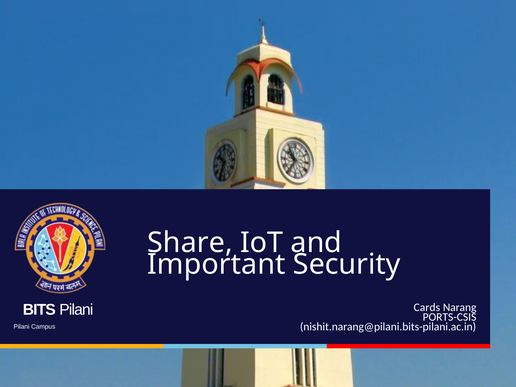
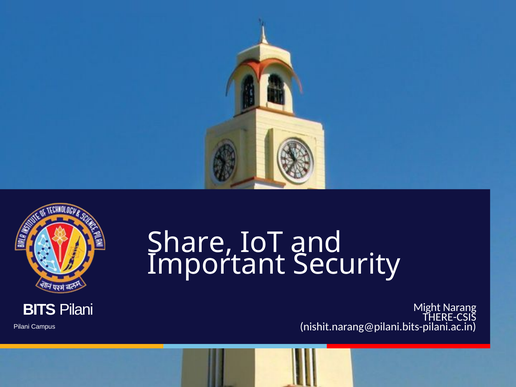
Cards: Cards -> Might
PORTS-CSIS: PORTS-CSIS -> THERE-CSIS
